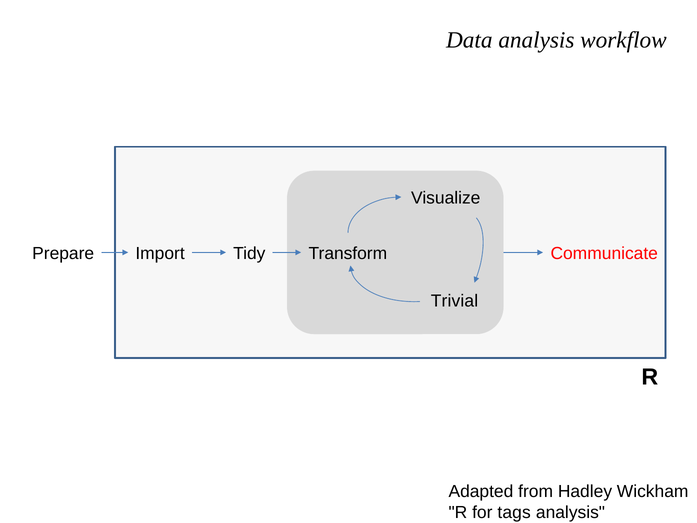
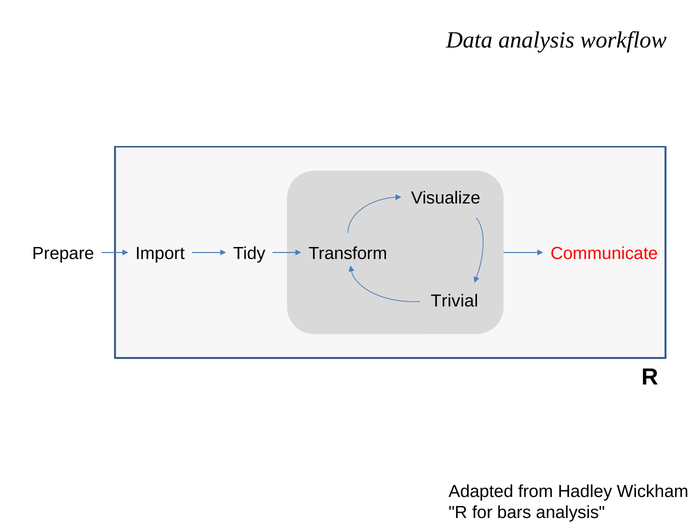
tags: tags -> bars
